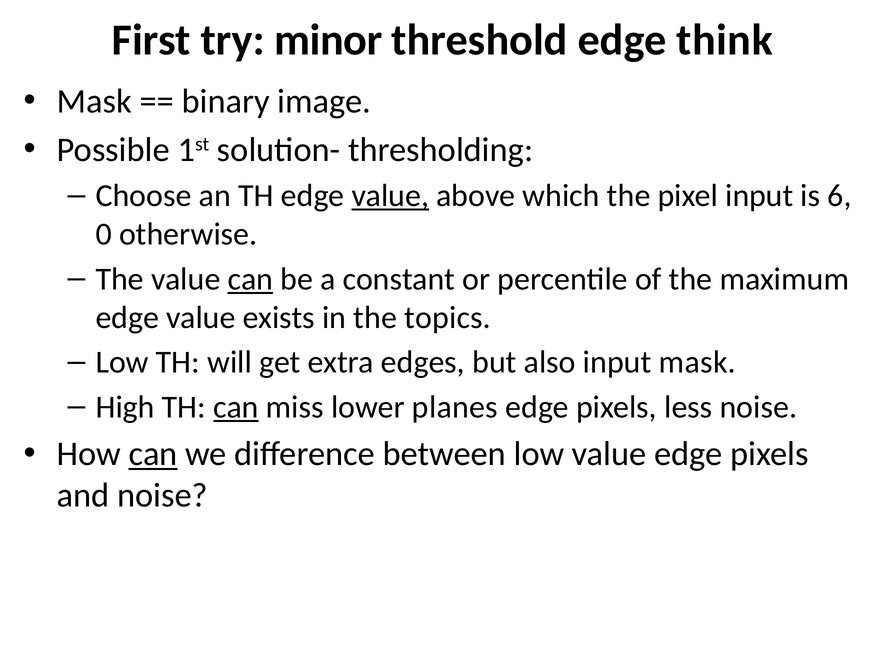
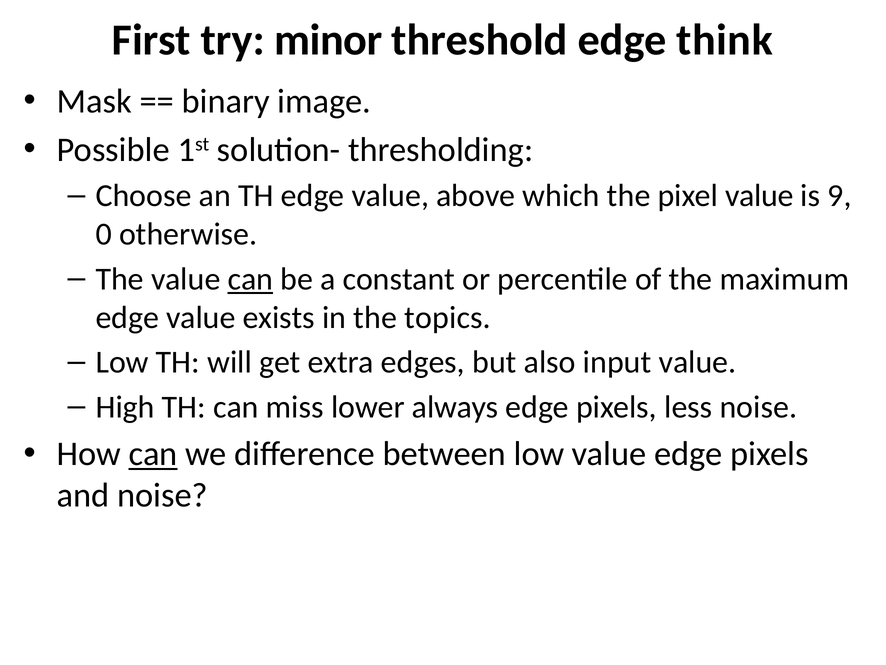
value at (390, 196) underline: present -> none
pixel input: input -> value
6: 6 -> 9
input mask: mask -> value
can at (236, 407) underline: present -> none
planes: planes -> always
